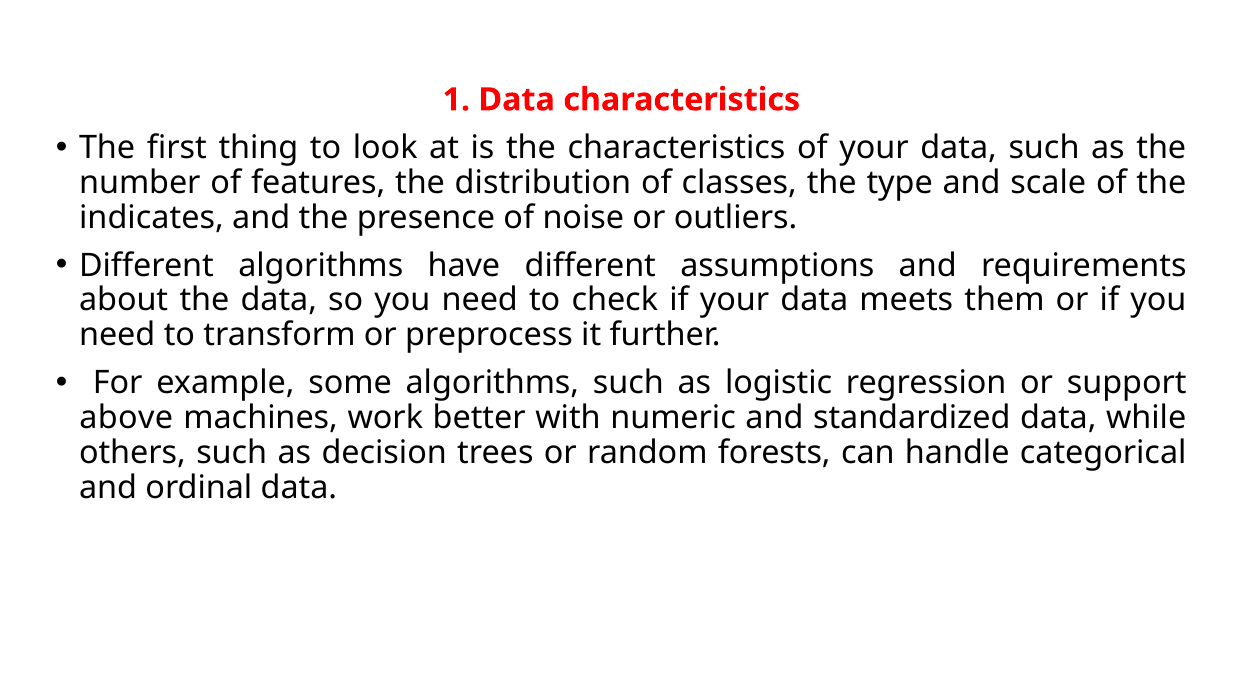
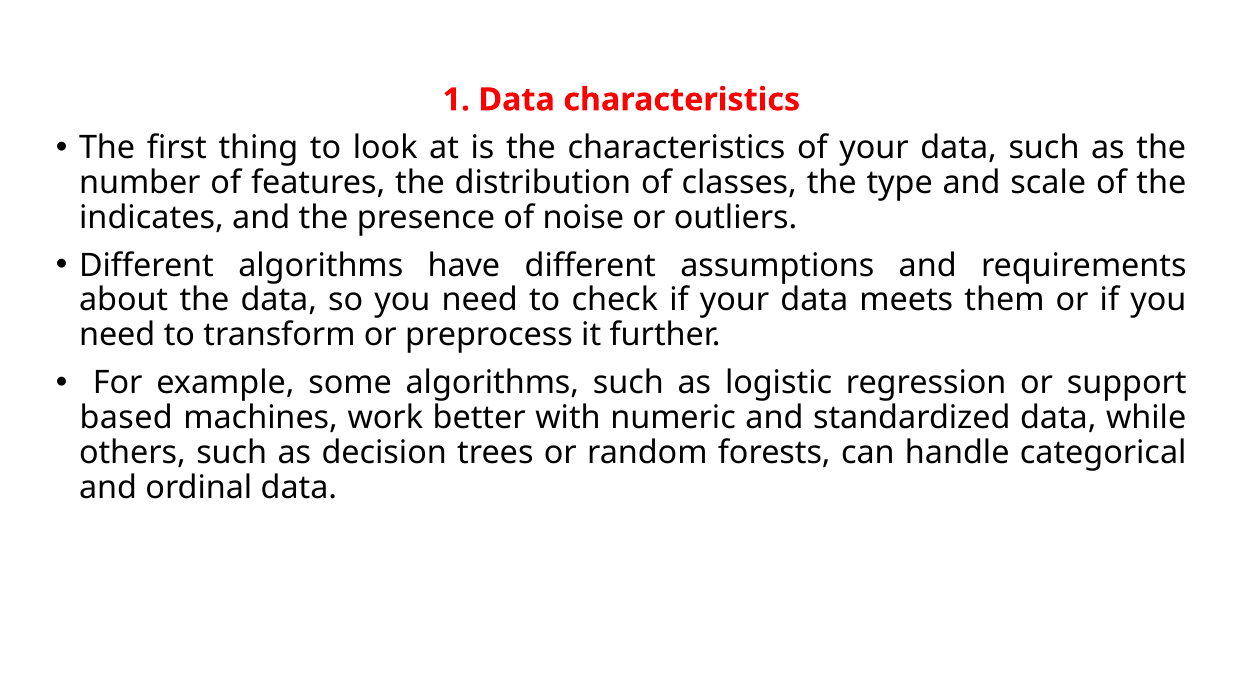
above: above -> based
